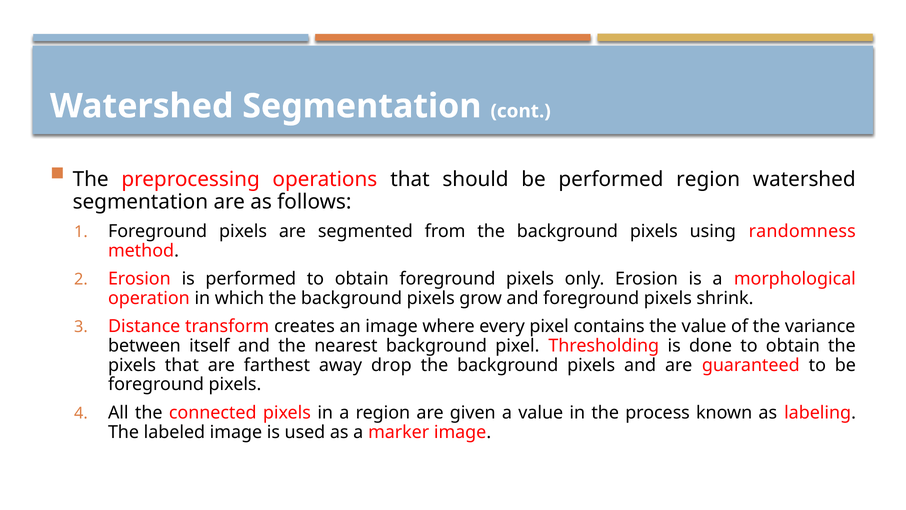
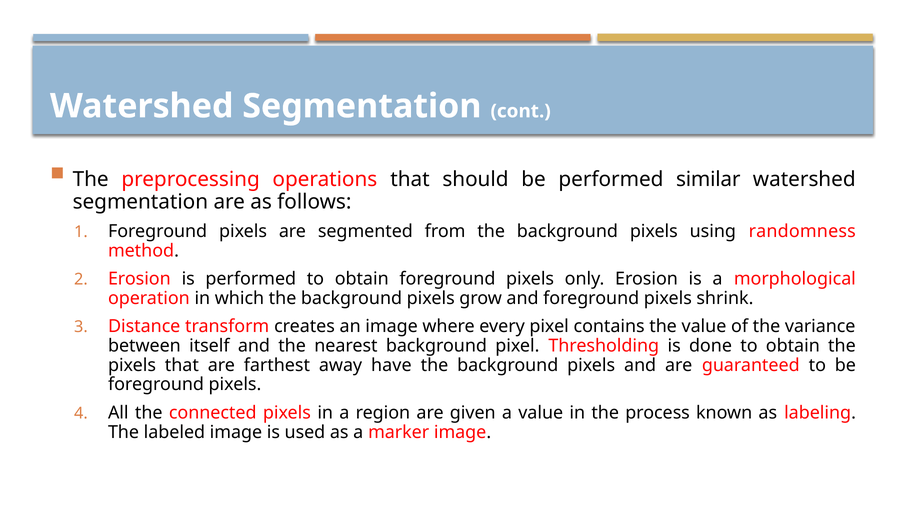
performed region: region -> similar
drop: drop -> have
